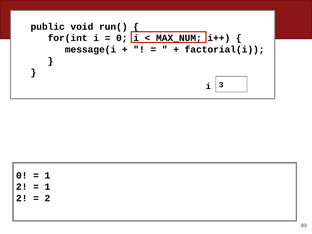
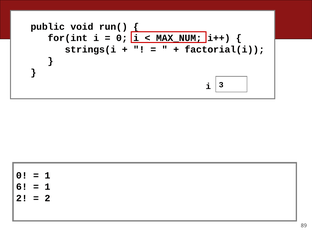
message(i: message(i -> strings(i
2 at (22, 187): 2 -> 6
